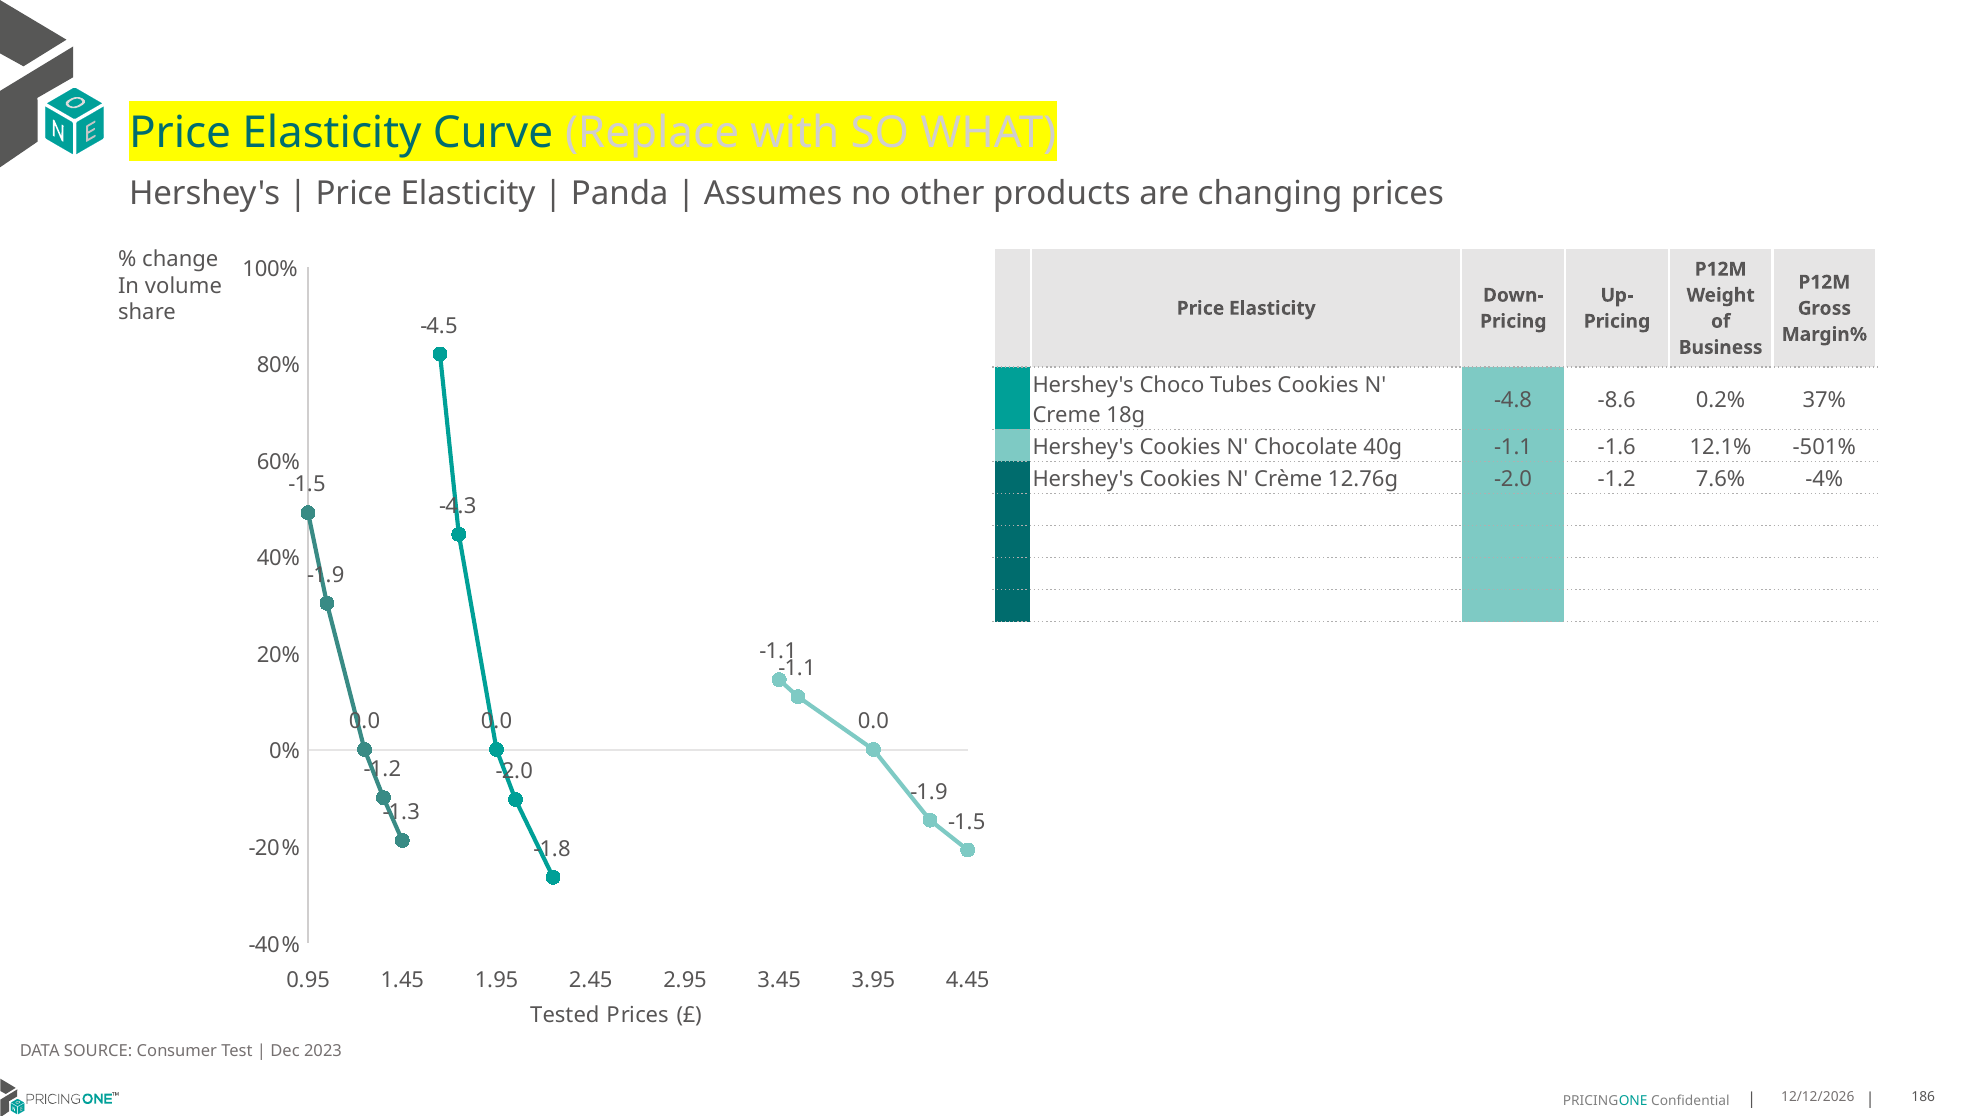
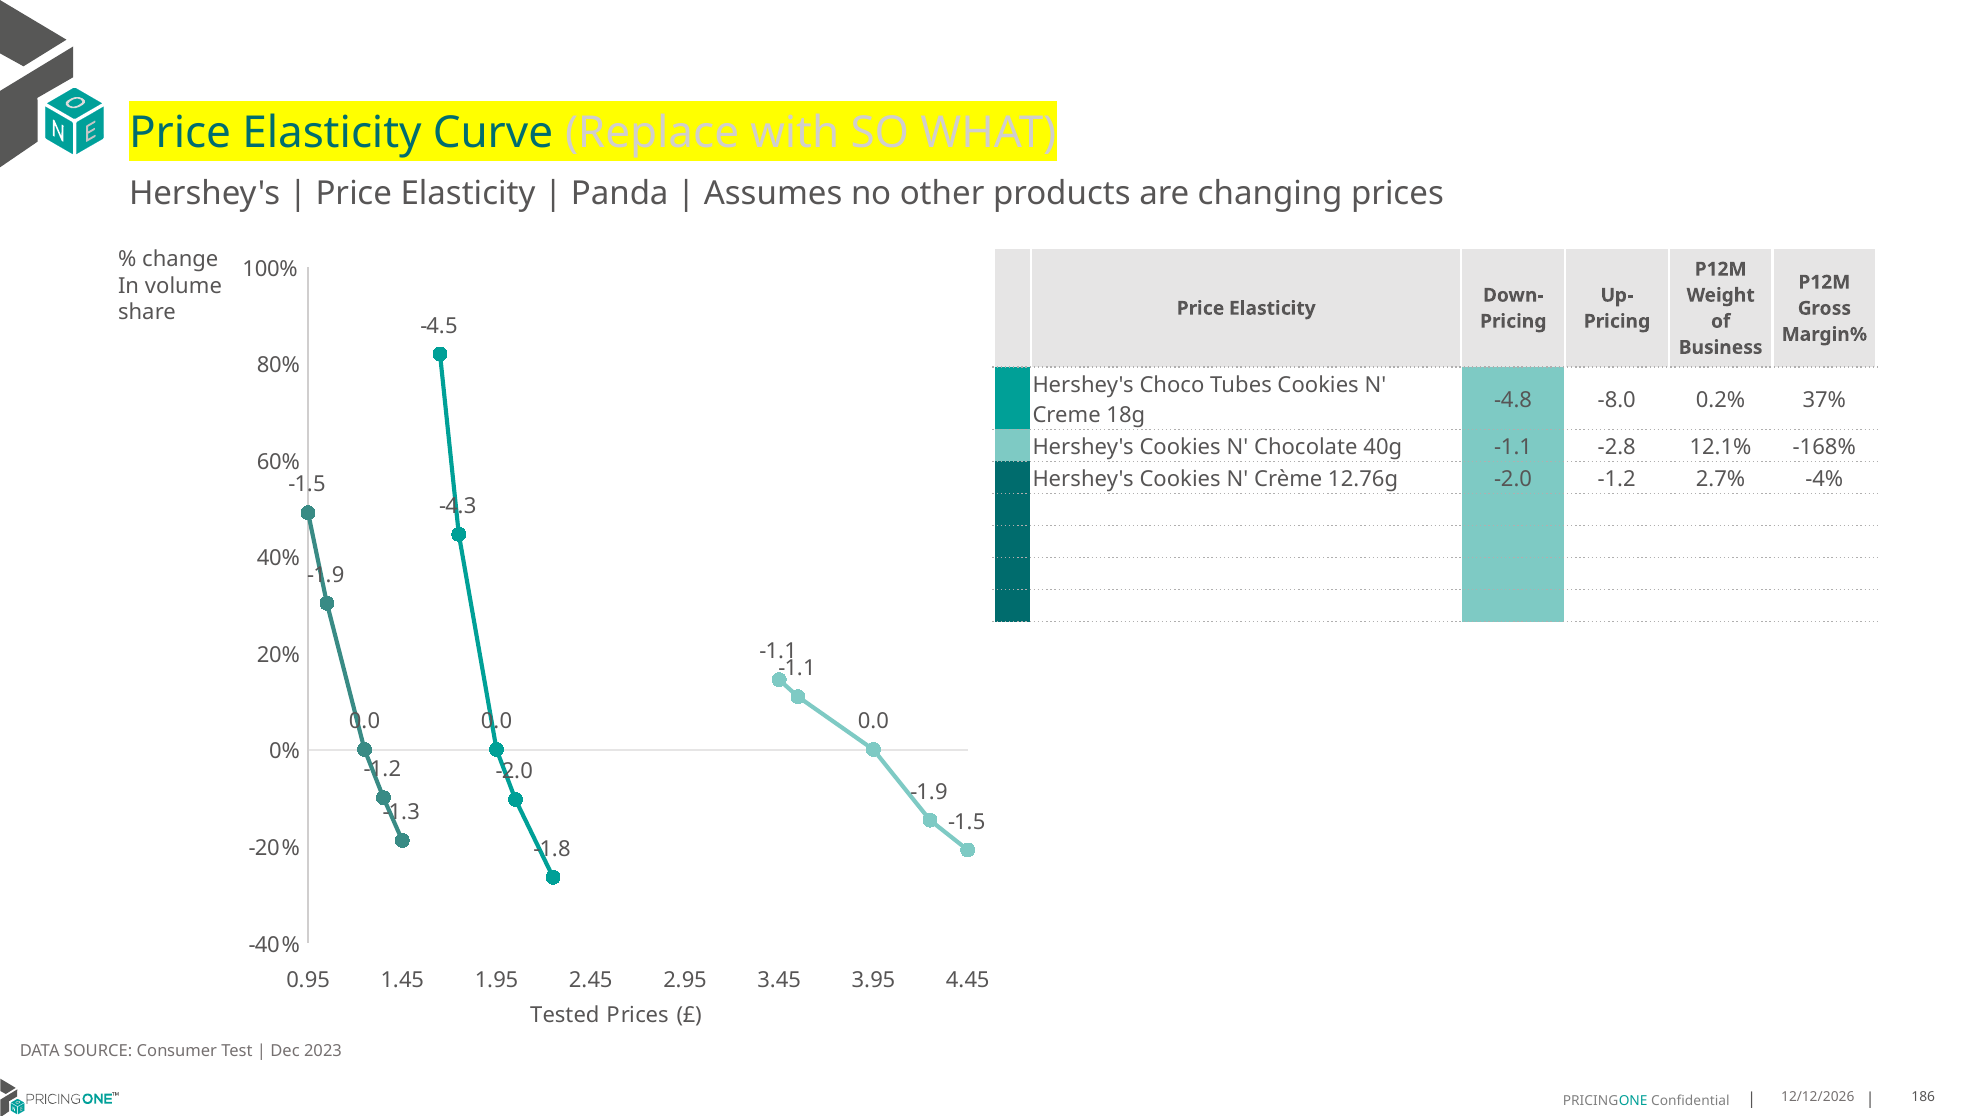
-8.6: -8.6 -> -8.0
-1.6: -1.6 -> -2.8
-501%: -501% -> -168%
7.6%: 7.6% -> 2.7%
